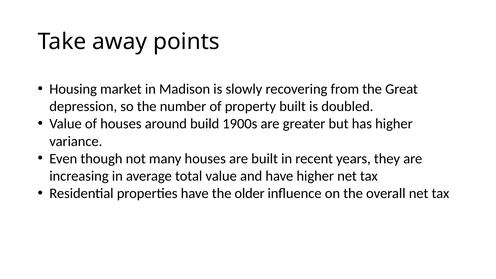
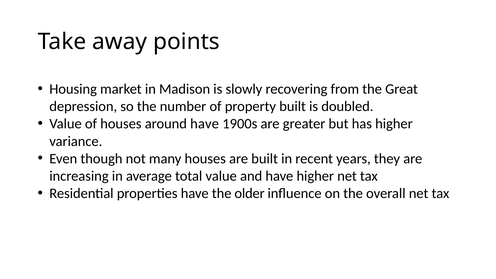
around build: build -> have
